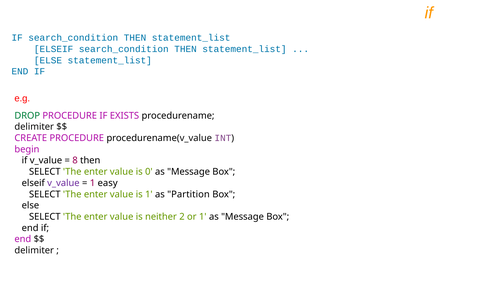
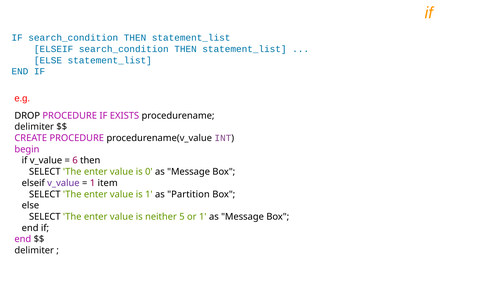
DROP colour: green -> black
8: 8 -> 6
easy: easy -> item
2: 2 -> 5
